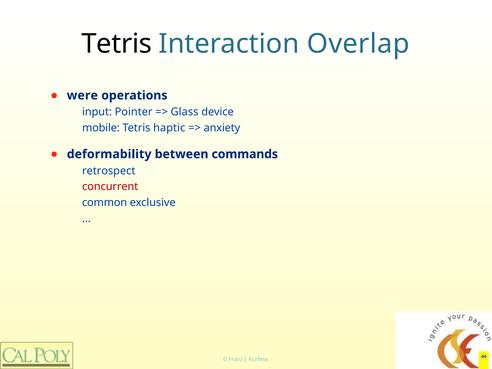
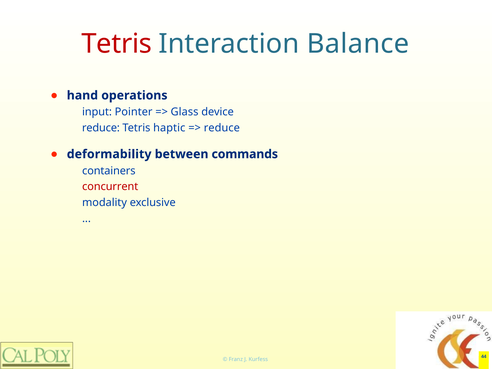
Tetris at (117, 44) colour: black -> red
Overlap: Overlap -> Balance
were: were -> hand
mobile at (101, 128): mobile -> reduce
anxiety at (222, 128): anxiety -> reduce
retrospect: retrospect -> containers
common: common -> modality
